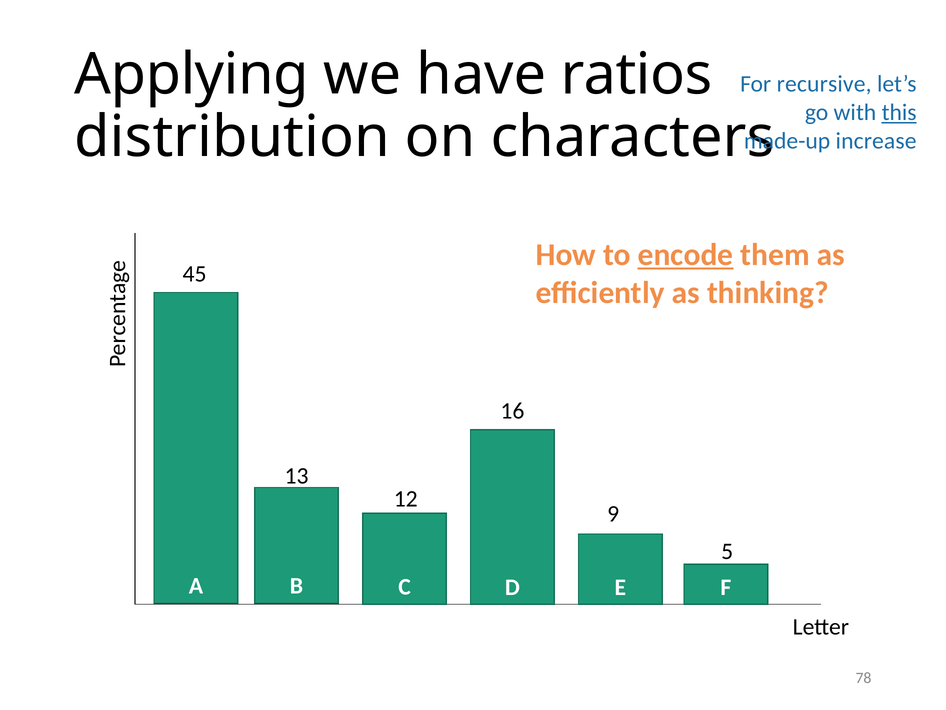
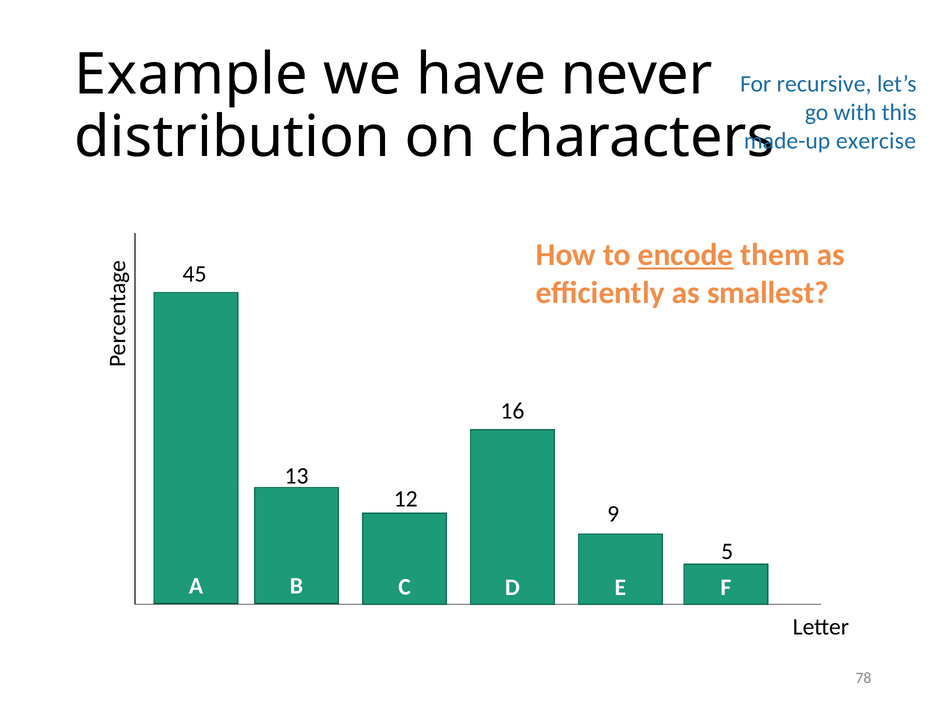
Applying: Applying -> Example
ratios: ratios -> never
this underline: present -> none
increase: increase -> exercise
thinking: thinking -> smallest
